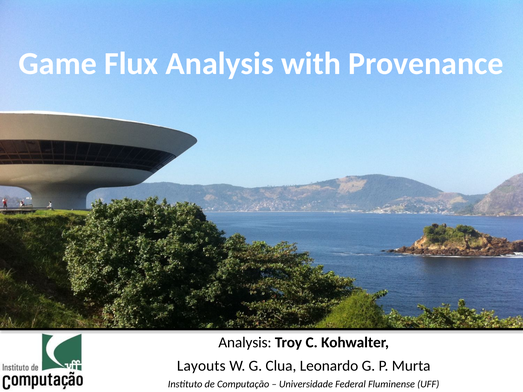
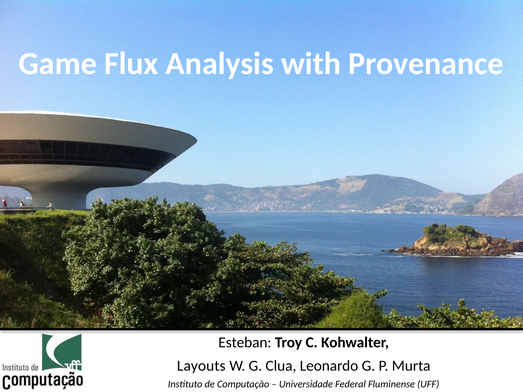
Analysis at (245, 343): Analysis -> Esteban
